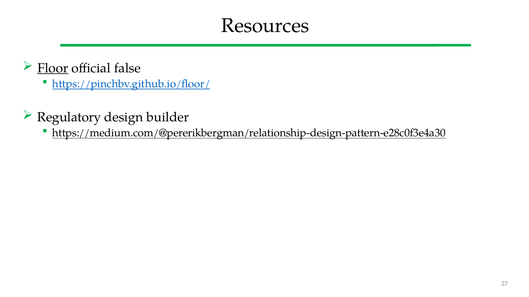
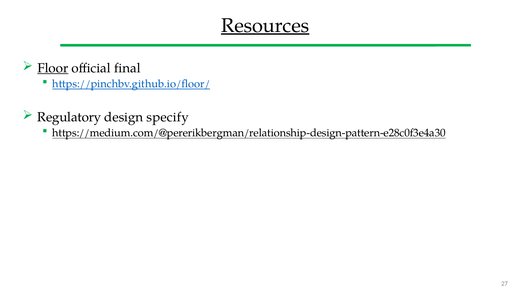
Resources underline: none -> present
false: false -> final
builder: builder -> specify
